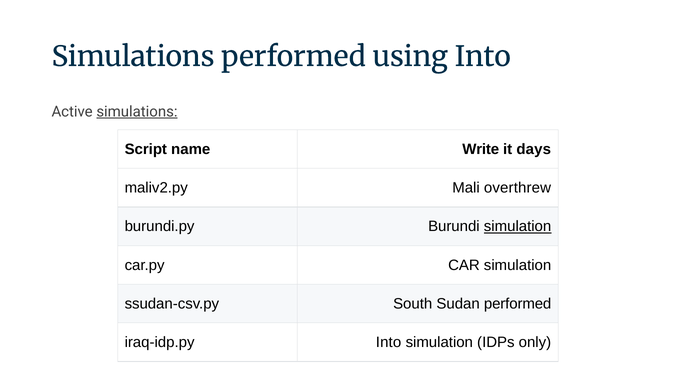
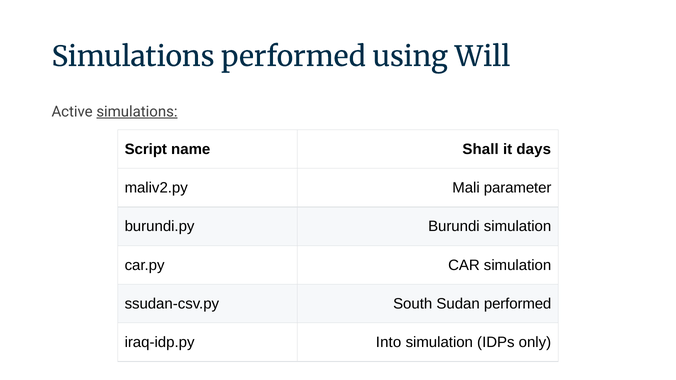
using Into: Into -> Will
Write: Write -> Shall
overthrew: overthrew -> parameter
simulation at (518, 227) underline: present -> none
